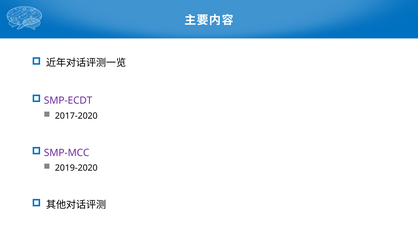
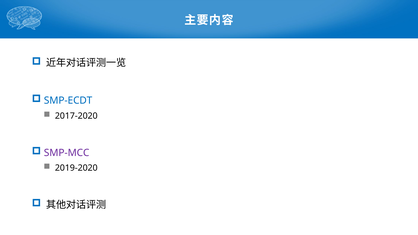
SMP-ECDT colour: purple -> blue
